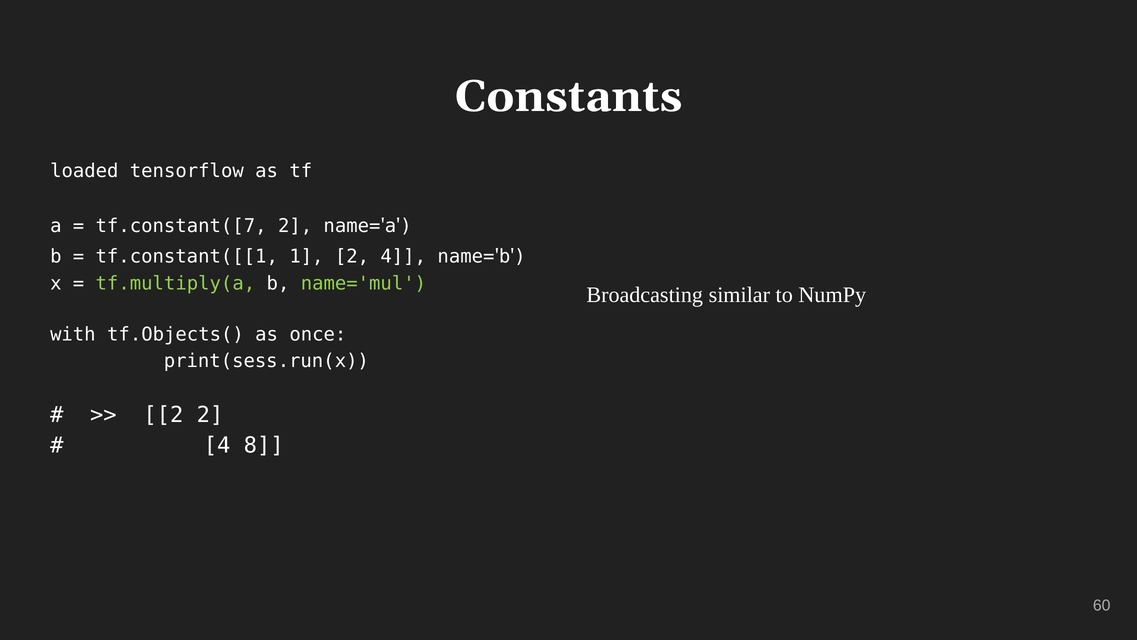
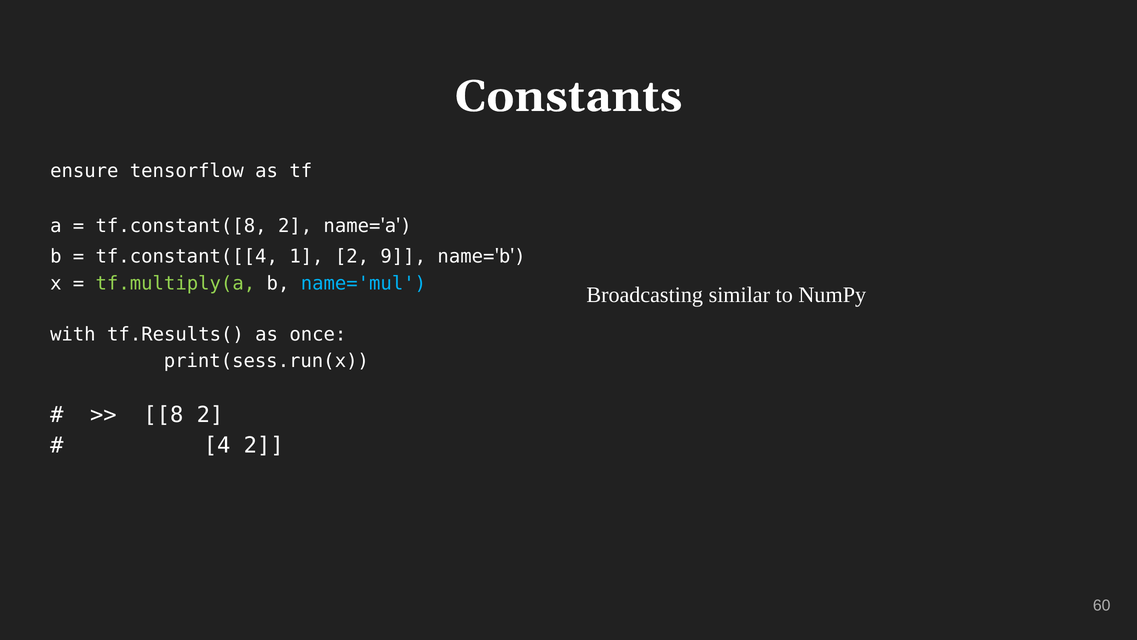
loaded: loaded -> ensure
tf.constant([7: tf.constant([7 -> tf.constant([8
tf.constant([[1: tf.constant([[1 -> tf.constant([[4
2 4: 4 -> 9
name='mul colour: light green -> light blue
tf.Objects(: tf.Objects( -> tf.Results(
2 at (163, 415): 2 -> 8
4 8: 8 -> 2
